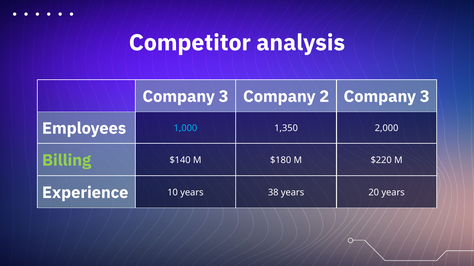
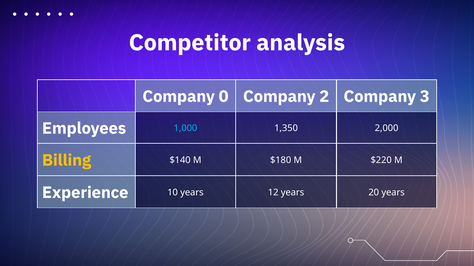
3 at (224, 97): 3 -> 0
Billing colour: light green -> yellow
38: 38 -> 12
